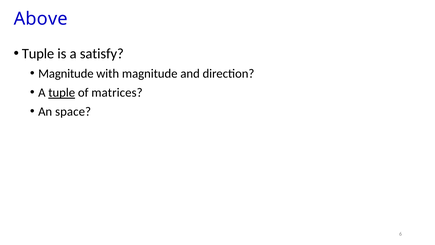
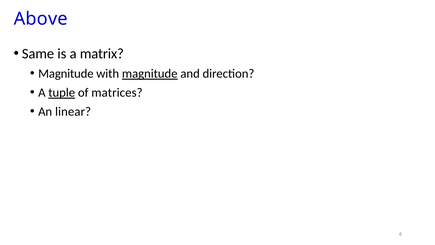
Tuple at (38, 54): Tuple -> Same
satisfy: satisfy -> matrix
magnitude at (150, 74) underline: none -> present
space: space -> linear
